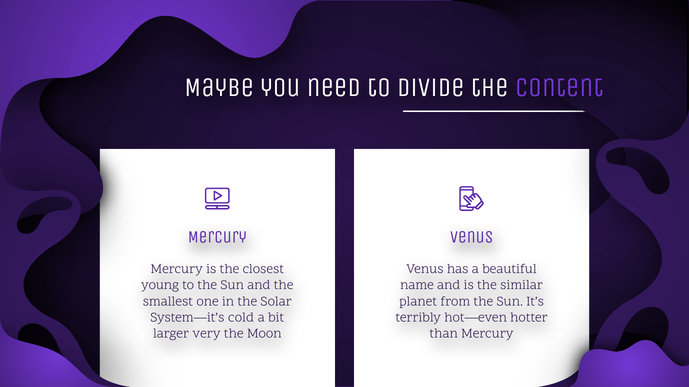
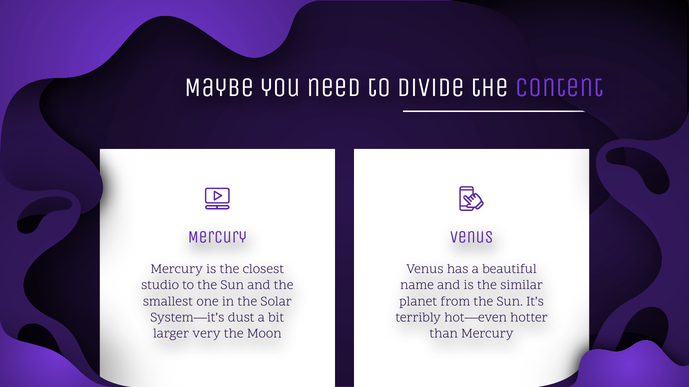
young: young -> studio
cold: cold -> dust
